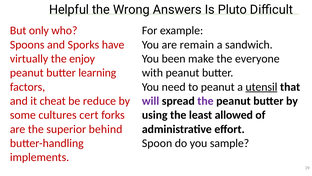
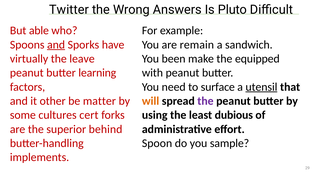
Helpful: Helpful -> Twitter
only: only -> able
and at (56, 45) underline: none -> present
enjoy: enjoy -> leave
everyone: everyone -> equipped
to peanut: peanut -> surface
cheat: cheat -> other
reduce: reduce -> matter
will colour: purple -> orange
allowed: allowed -> dubious
